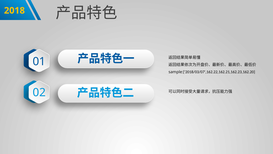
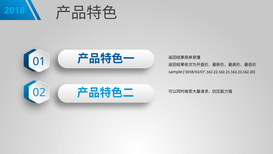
2018 colour: yellow -> light blue
